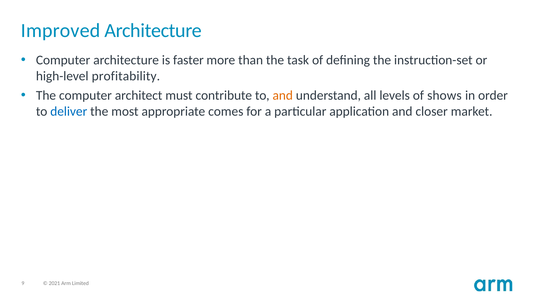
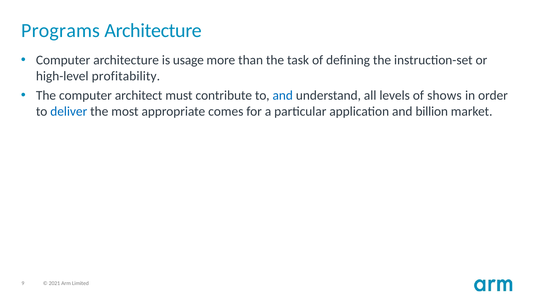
Improved: Improved -> Programs
faster: faster -> usage
and at (283, 95) colour: orange -> blue
closer: closer -> billion
